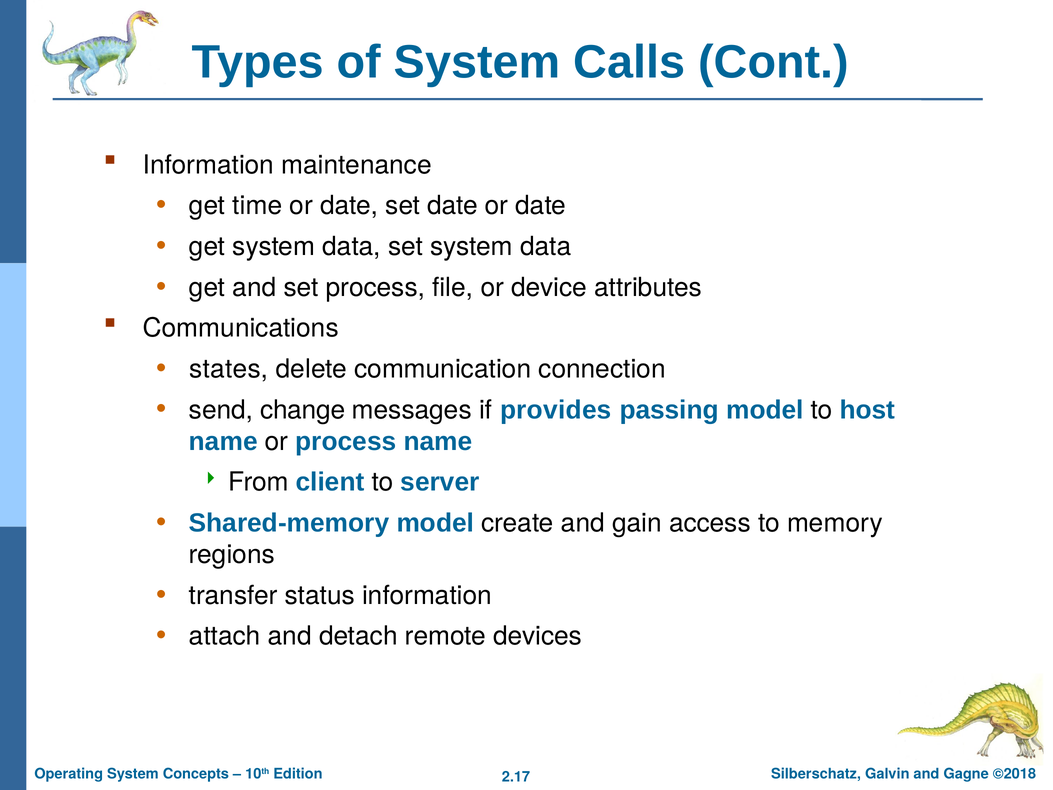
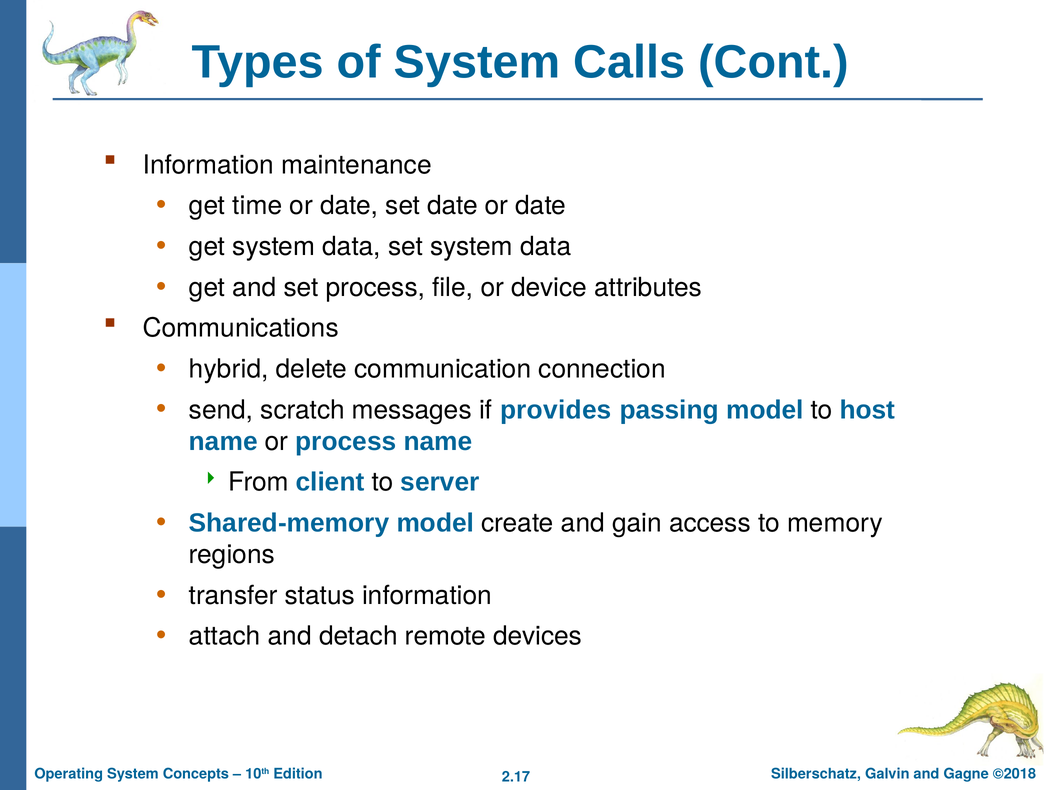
states: states -> hybrid
change: change -> scratch
